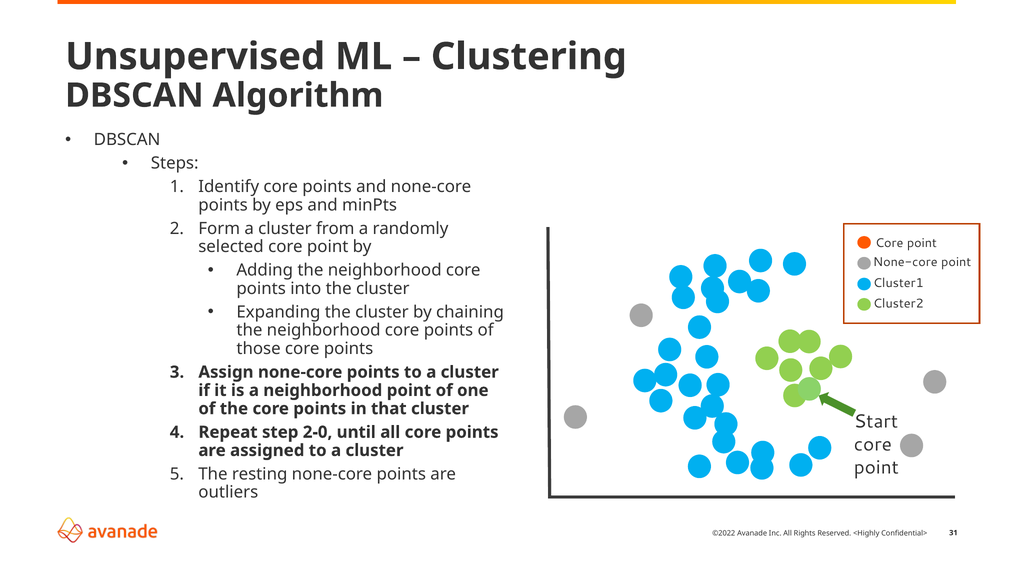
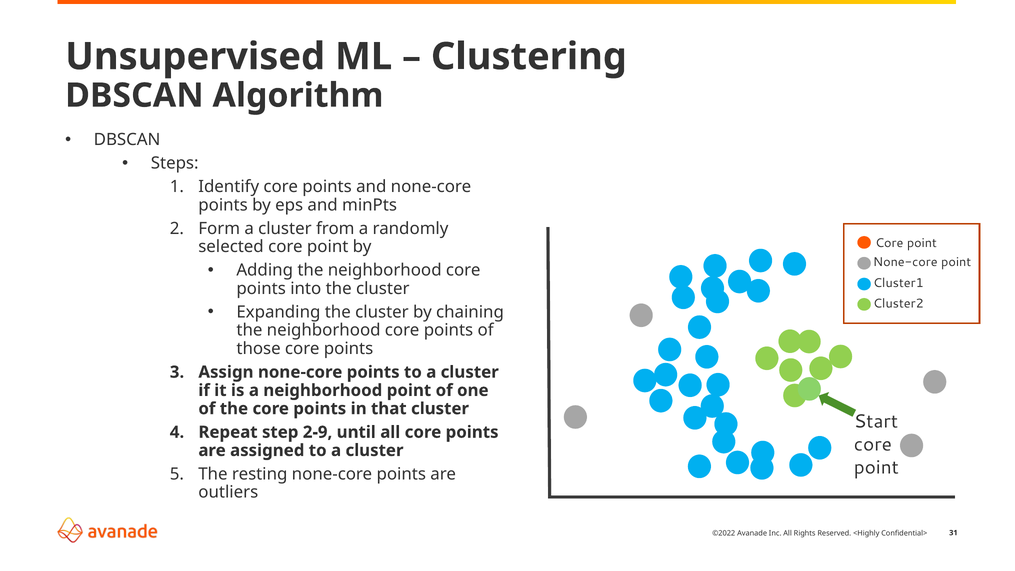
2-0: 2-0 -> 2-9
